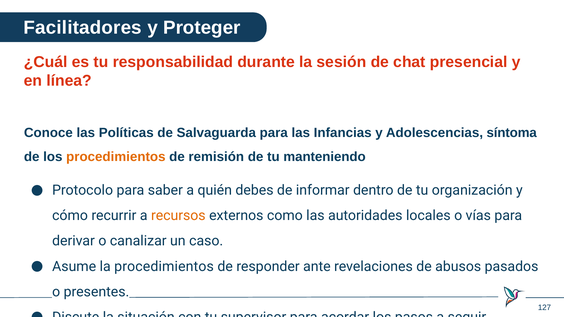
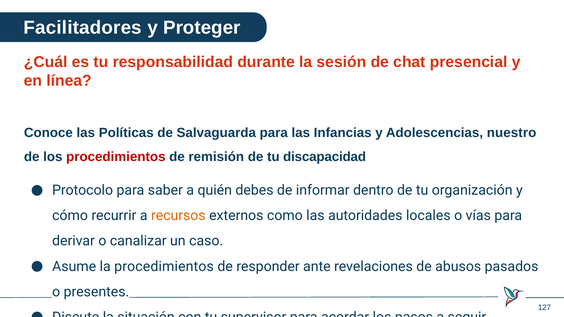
síntoma: síntoma -> nuestro
procedimientos at (116, 157) colour: orange -> red
manteniendo: manteniendo -> discapacidad
